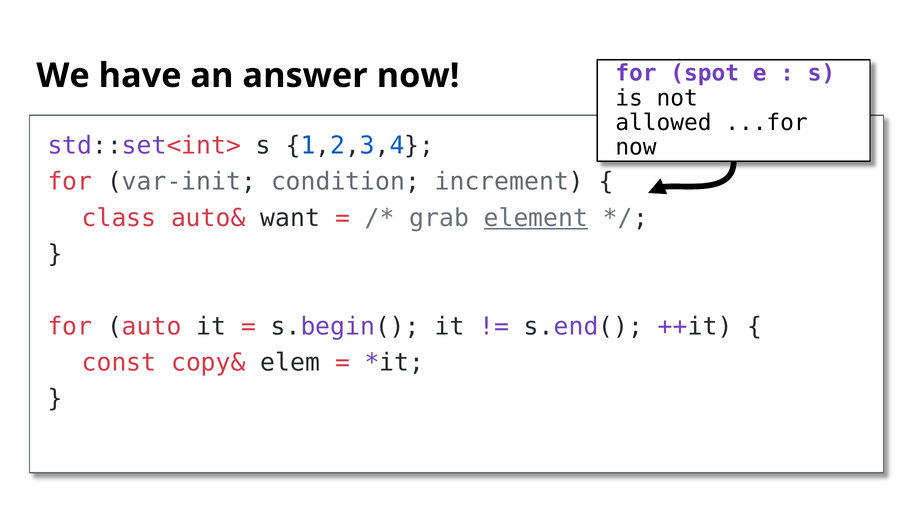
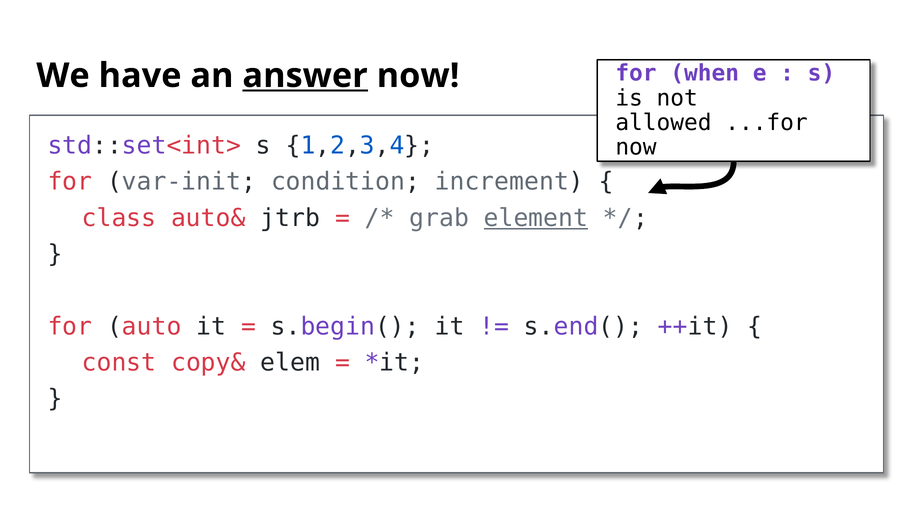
answer underline: none -> present
spot: spot -> when
want: want -> jtrb
